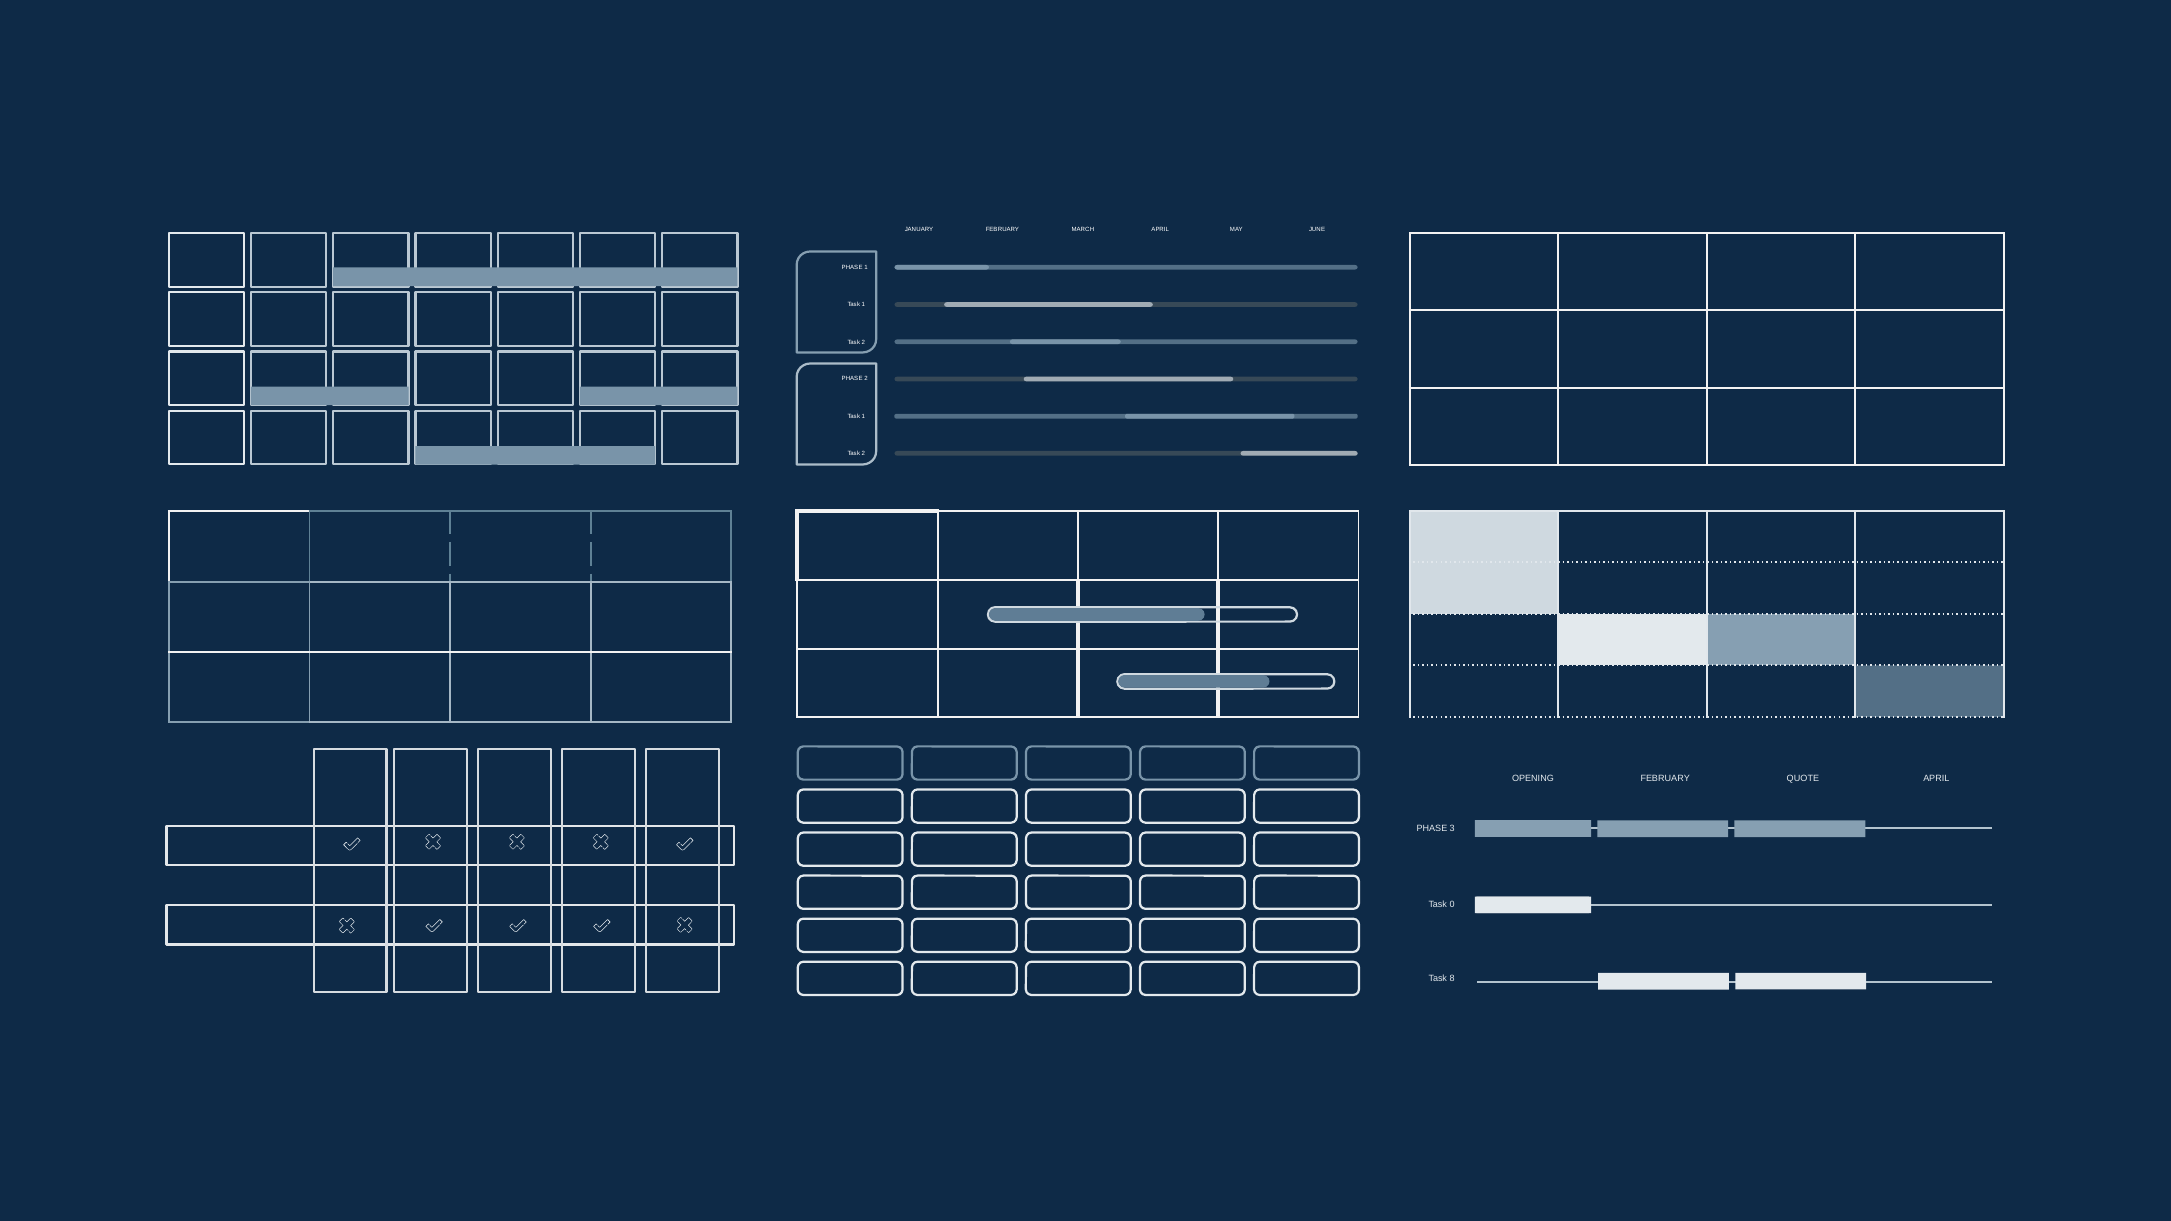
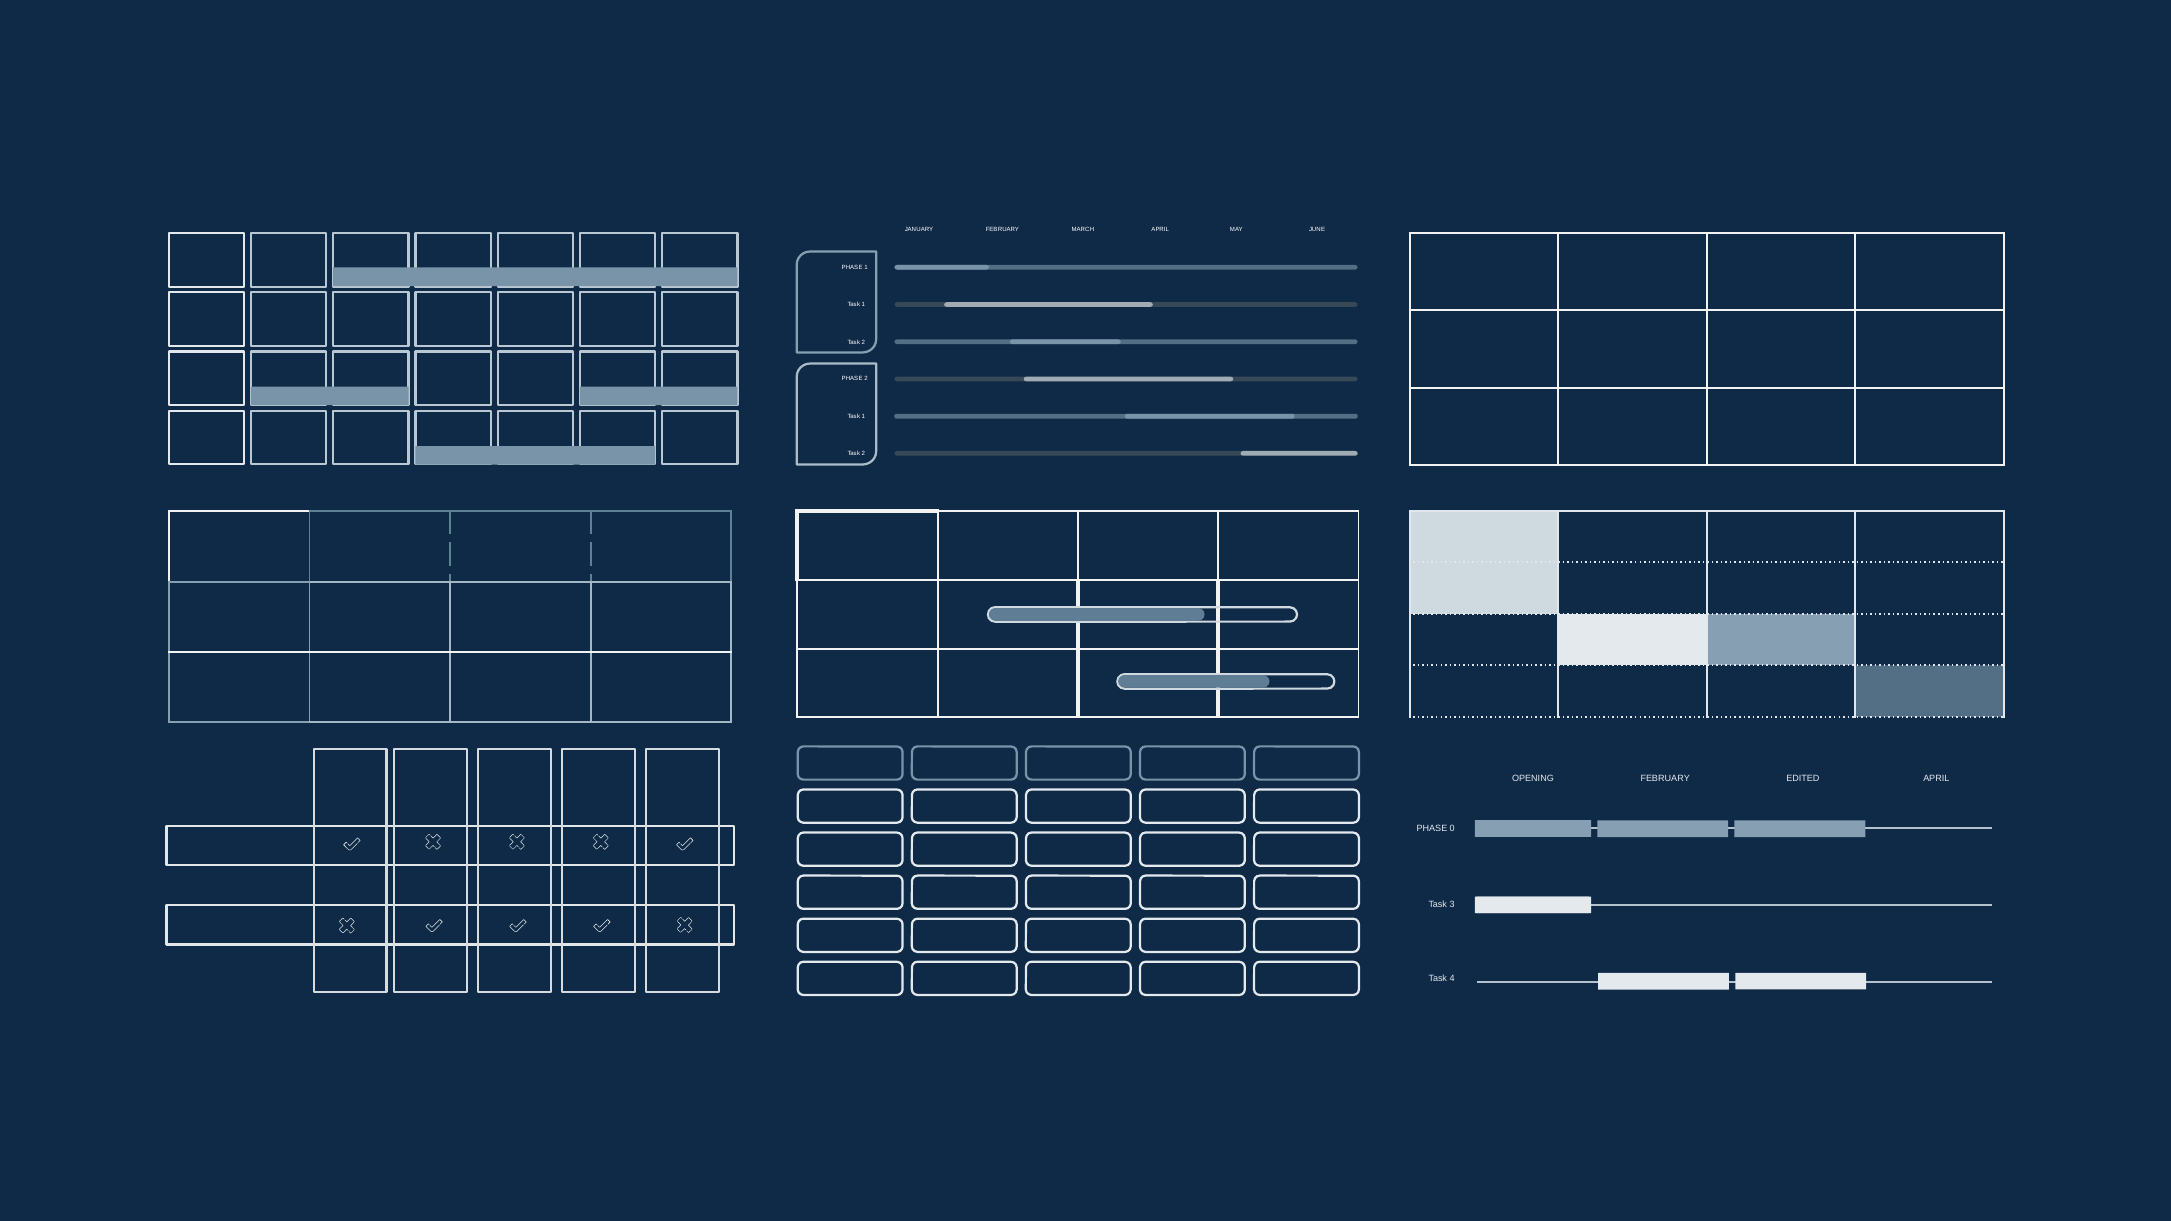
QUOTE: QUOTE -> EDITED
3: 3 -> 0
0: 0 -> 3
8: 8 -> 4
